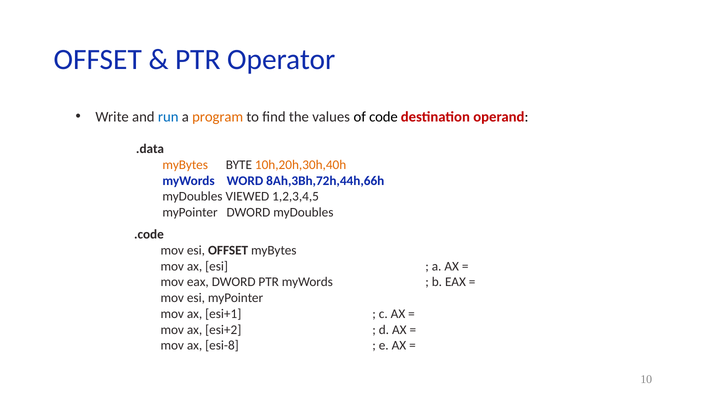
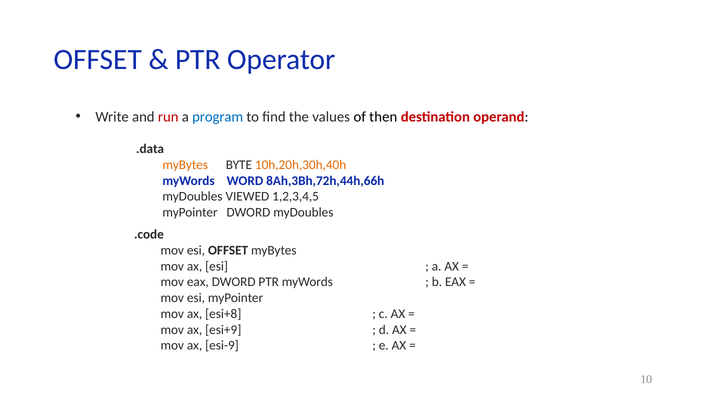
run colour: blue -> red
program colour: orange -> blue
code: code -> then
esi+1: esi+1 -> esi+8
esi+2: esi+2 -> esi+9
esi-8: esi-8 -> esi-9
